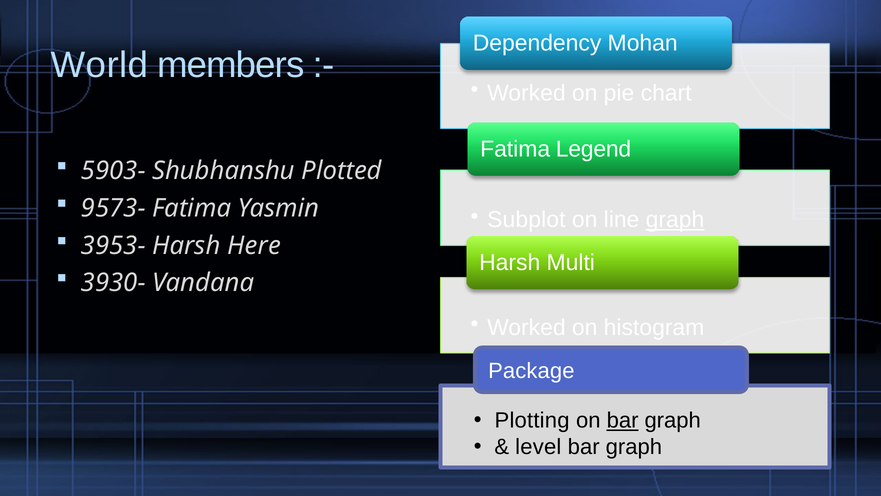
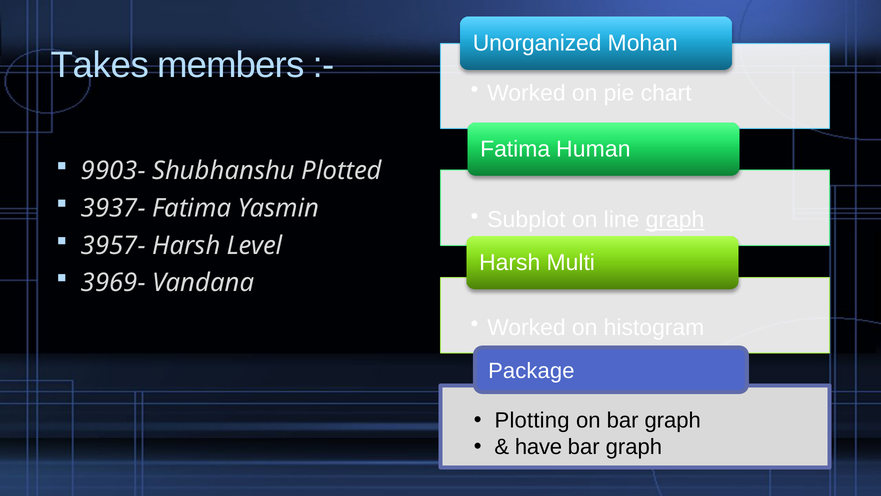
Dependency: Dependency -> Unorganized
World: World -> Takes
Legend: Legend -> Human
5903-: 5903- -> 9903-
9573-: 9573- -> 3937-
3953-: 3953- -> 3957-
Here: Here -> Level
3930-: 3930- -> 3969-
bar at (623, 420) underline: present -> none
level: level -> have
